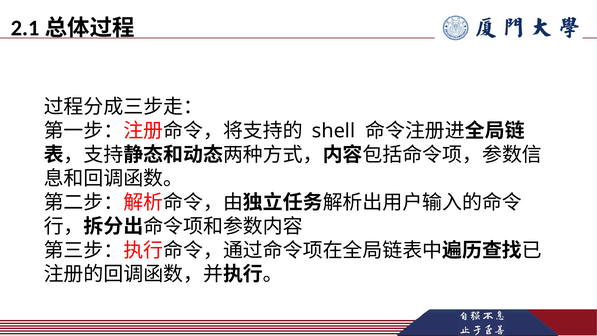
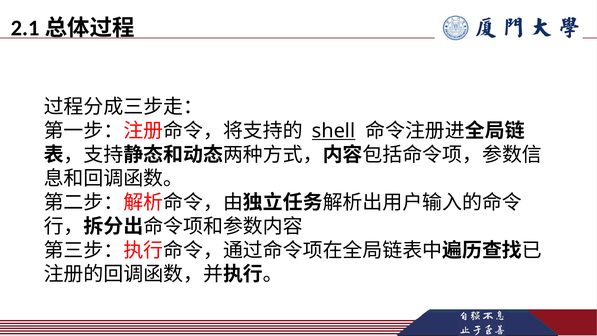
shell underline: none -> present
